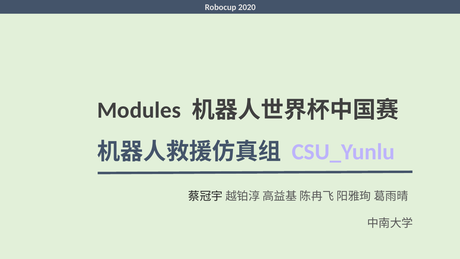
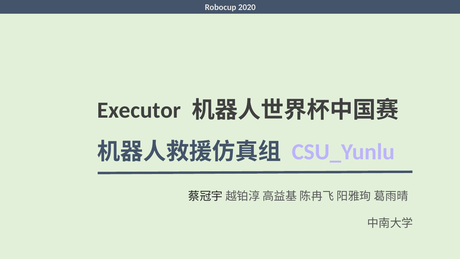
Modules: Modules -> Executor
